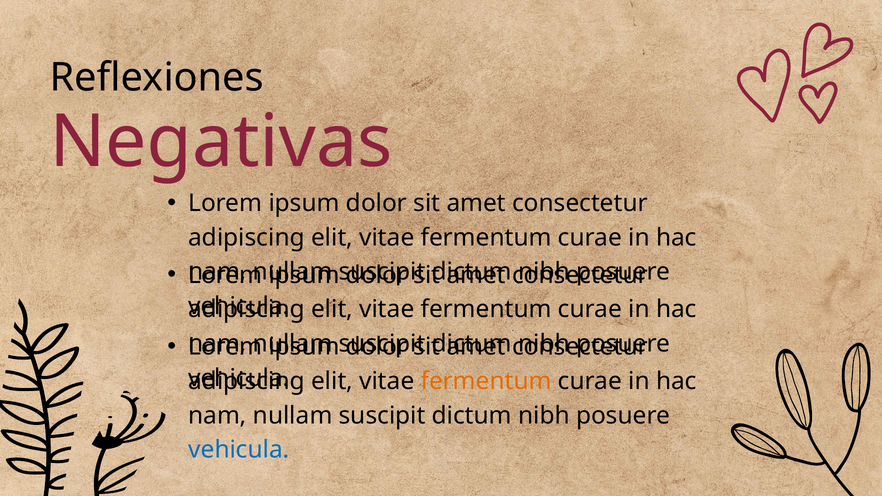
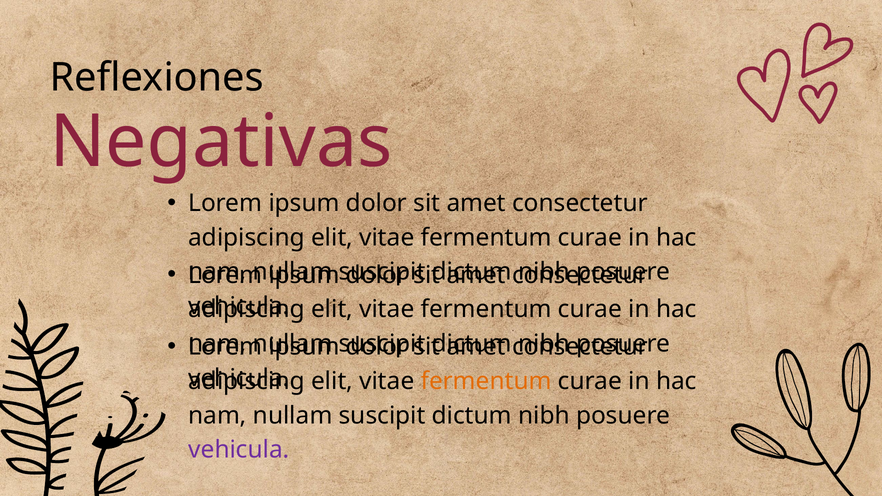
vehicula at (239, 450) colour: blue -> purple
